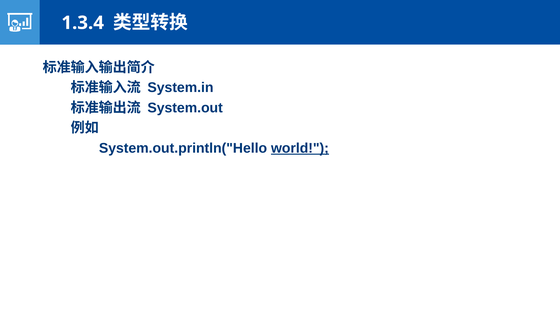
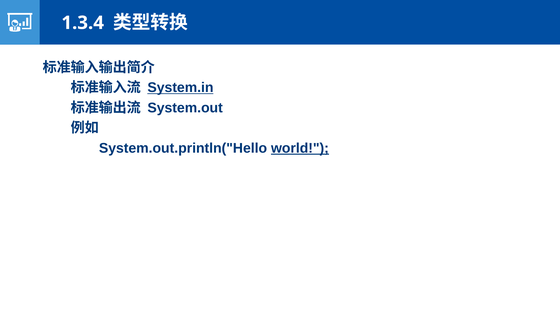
System.in underline: none -> present
